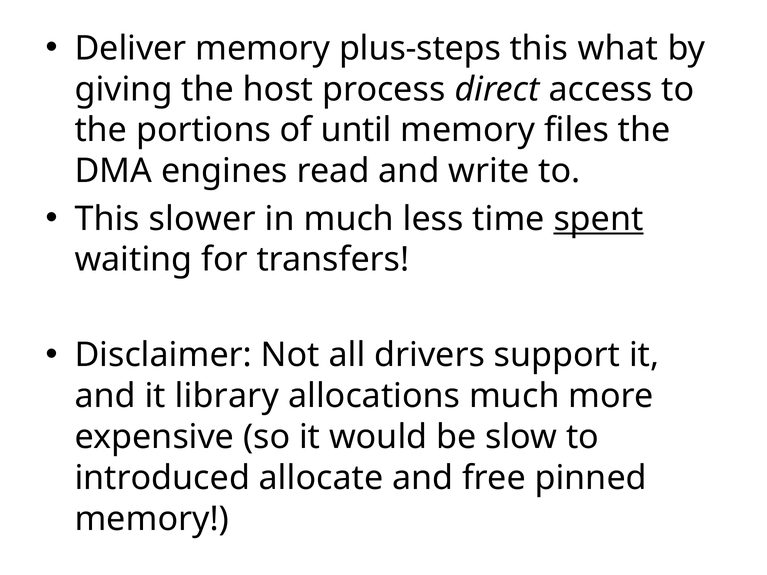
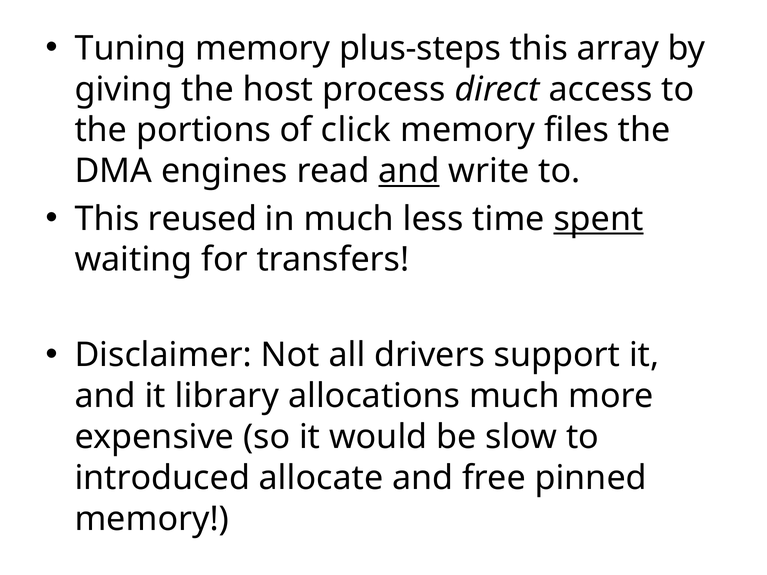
Deliver: Deliver -> Tuning
what: what -> array
until: until -> click
and at (409, 171) underline: none -> present
slower: slower -> reused
